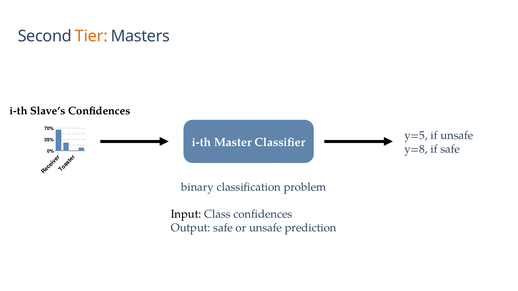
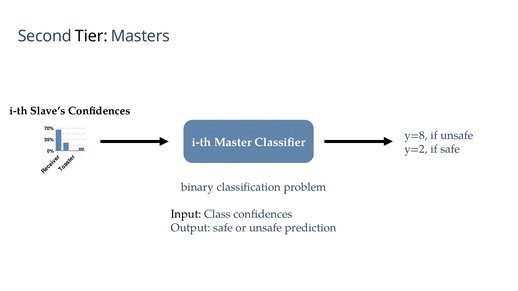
Tier colour: orange -> black
y=5: y=5 -> y=8
y=8: y=8 -> y=2
